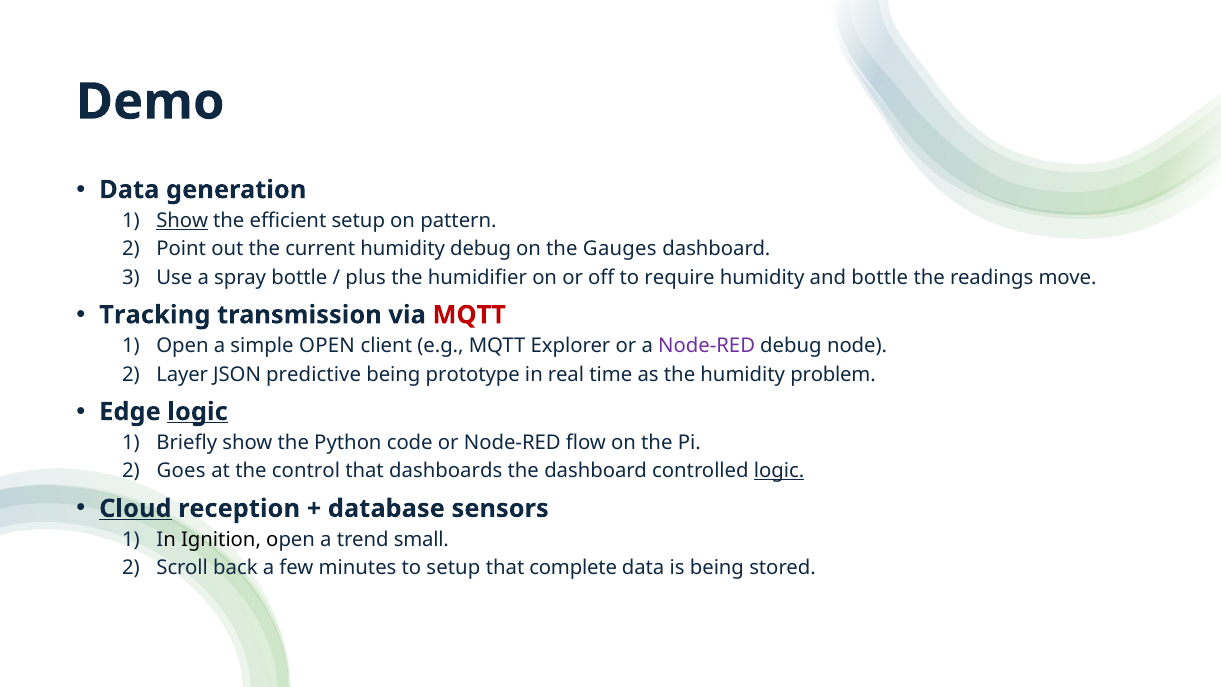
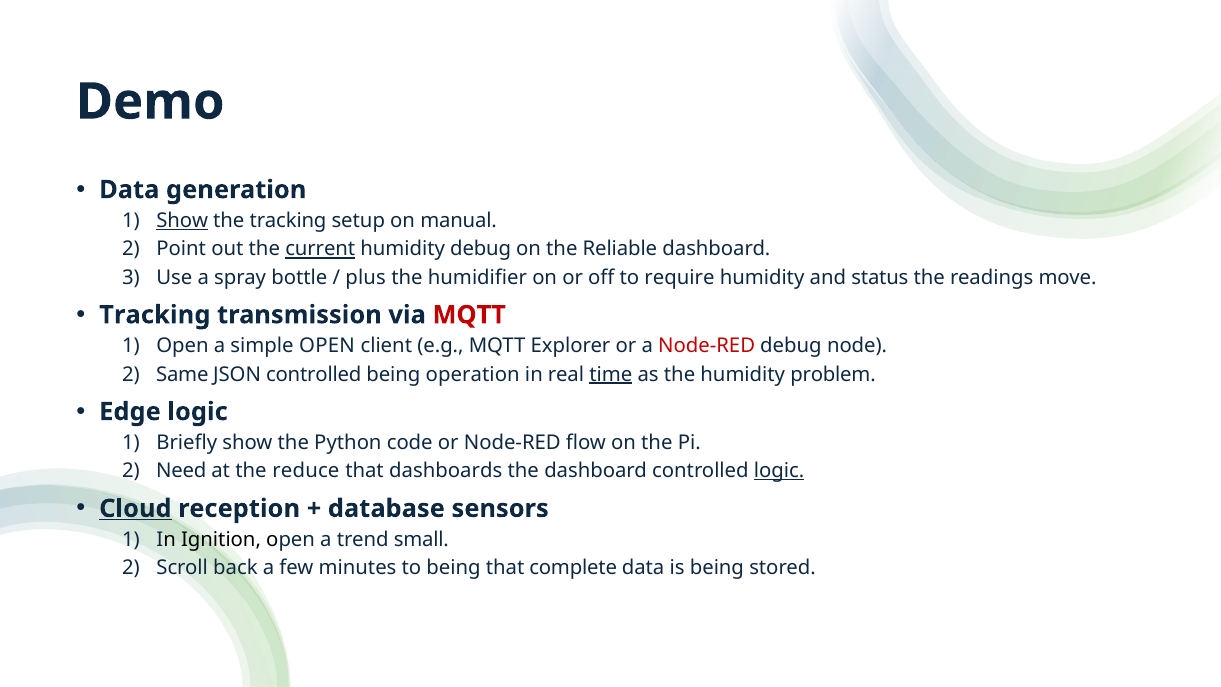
the efficient: efficient -> tracking
pattern: pattern -> manual
current underline: none -> present
Gauges: Gauges -> Reliable
and bottle: bottle -> status
Node‑RED at (707, 346) colour: purple -> red
Layer: Layer -> Same
JSON predictive: predictive -> controlled
prototype: prototype -> operation
time underline: none -> present
logic at (198, 412) underline: present -> none
Goes: Goes -> Need
control: control -> reduce
to setup: setup -> being
